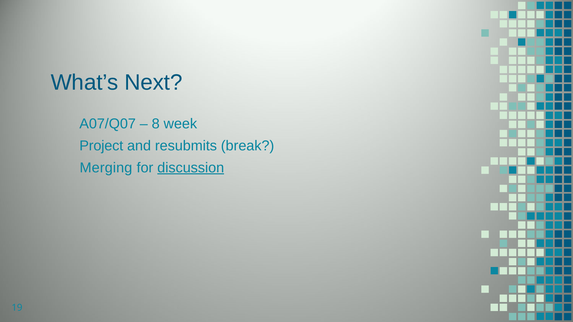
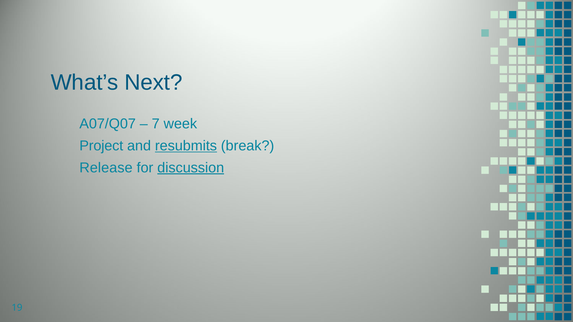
8: 8 -> 7
resubmits underline: none -> present
Merging: Merging -> Release
